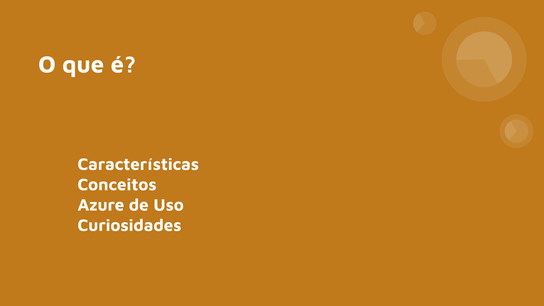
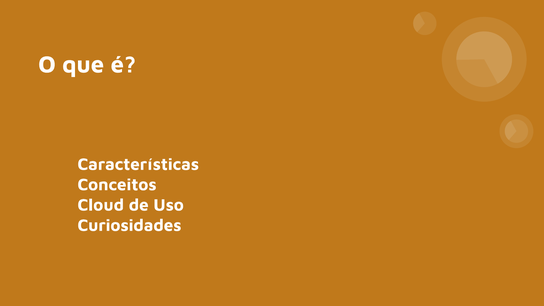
Azure: Azure -> Cloud
